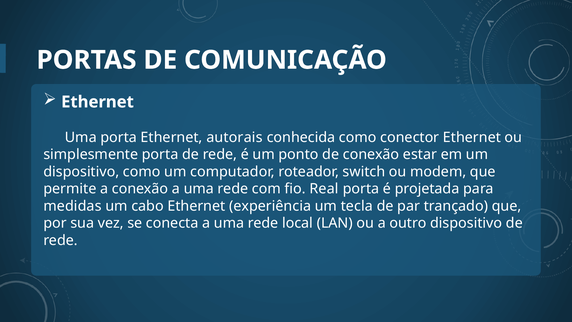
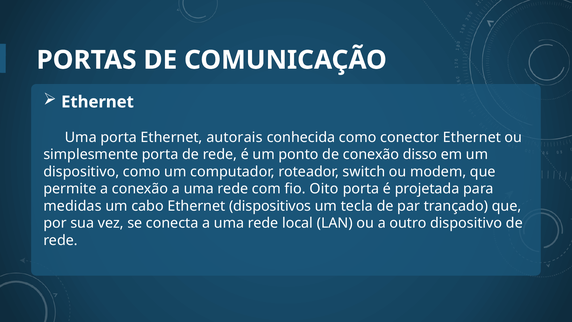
estar: estar -> disso
Real: Real -> Oito
experiência: experiência -> dispositivos
